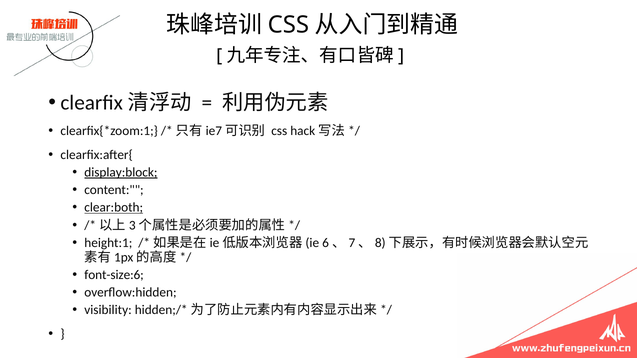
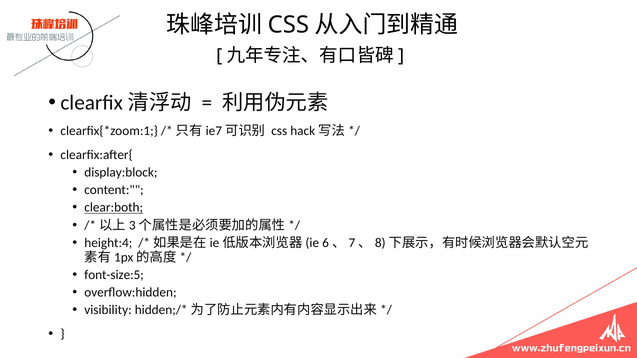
display:block underline: present -> none
height:1: height:1 -> height:4
font-size:6: font-size:6 -> font-size:5
